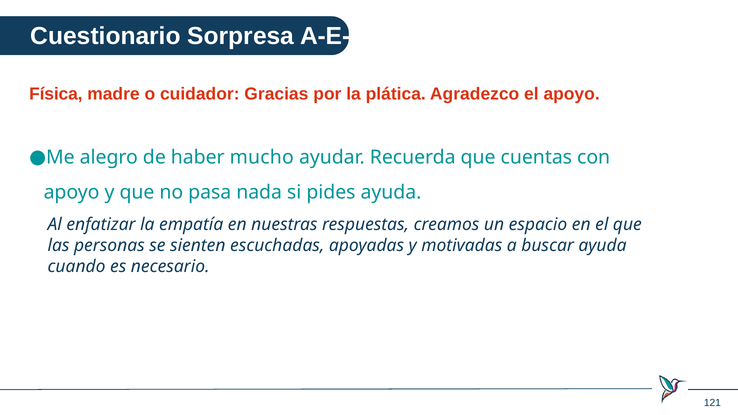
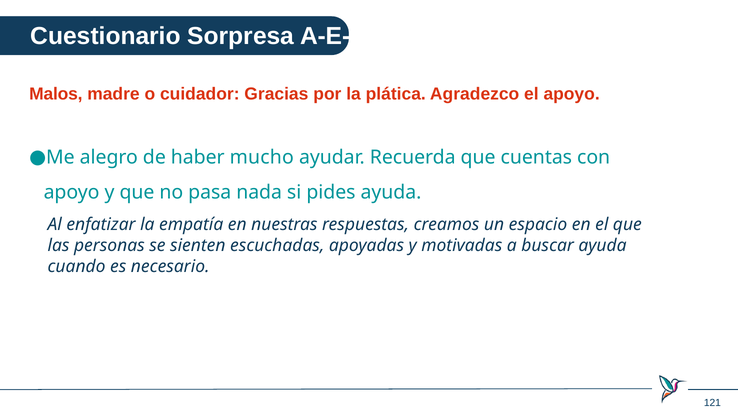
Física: Física -> Malos
